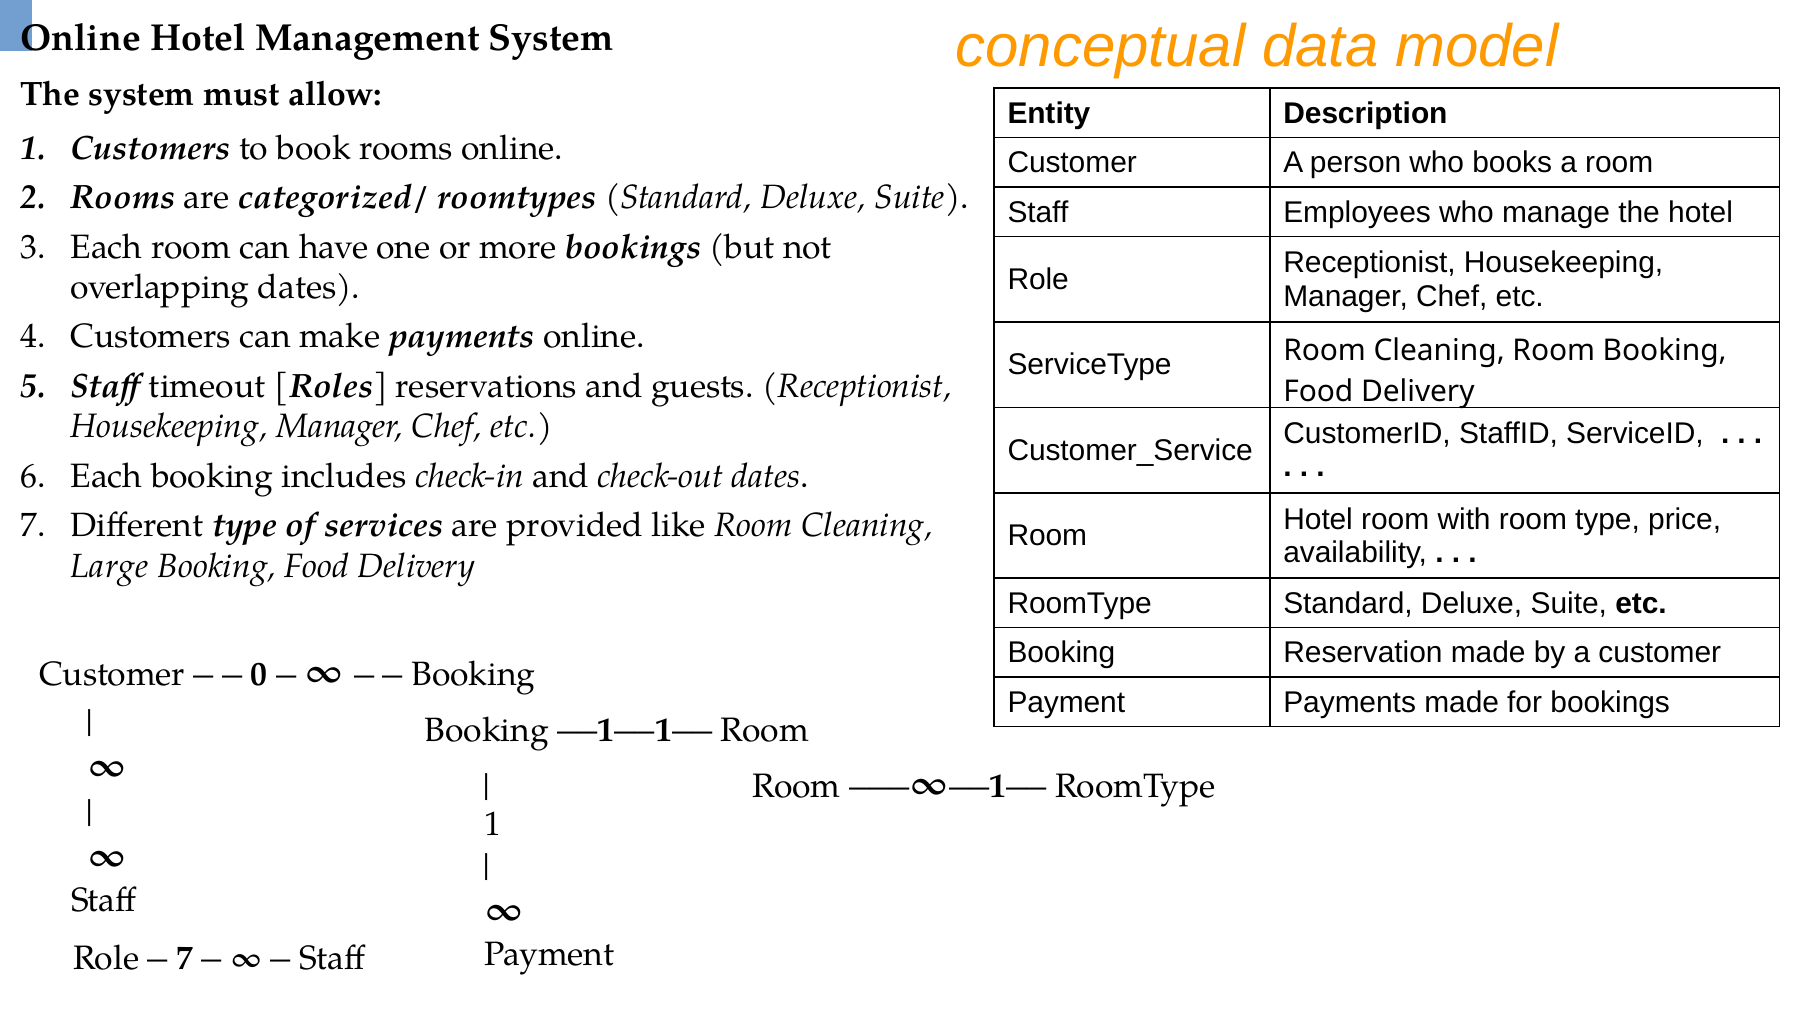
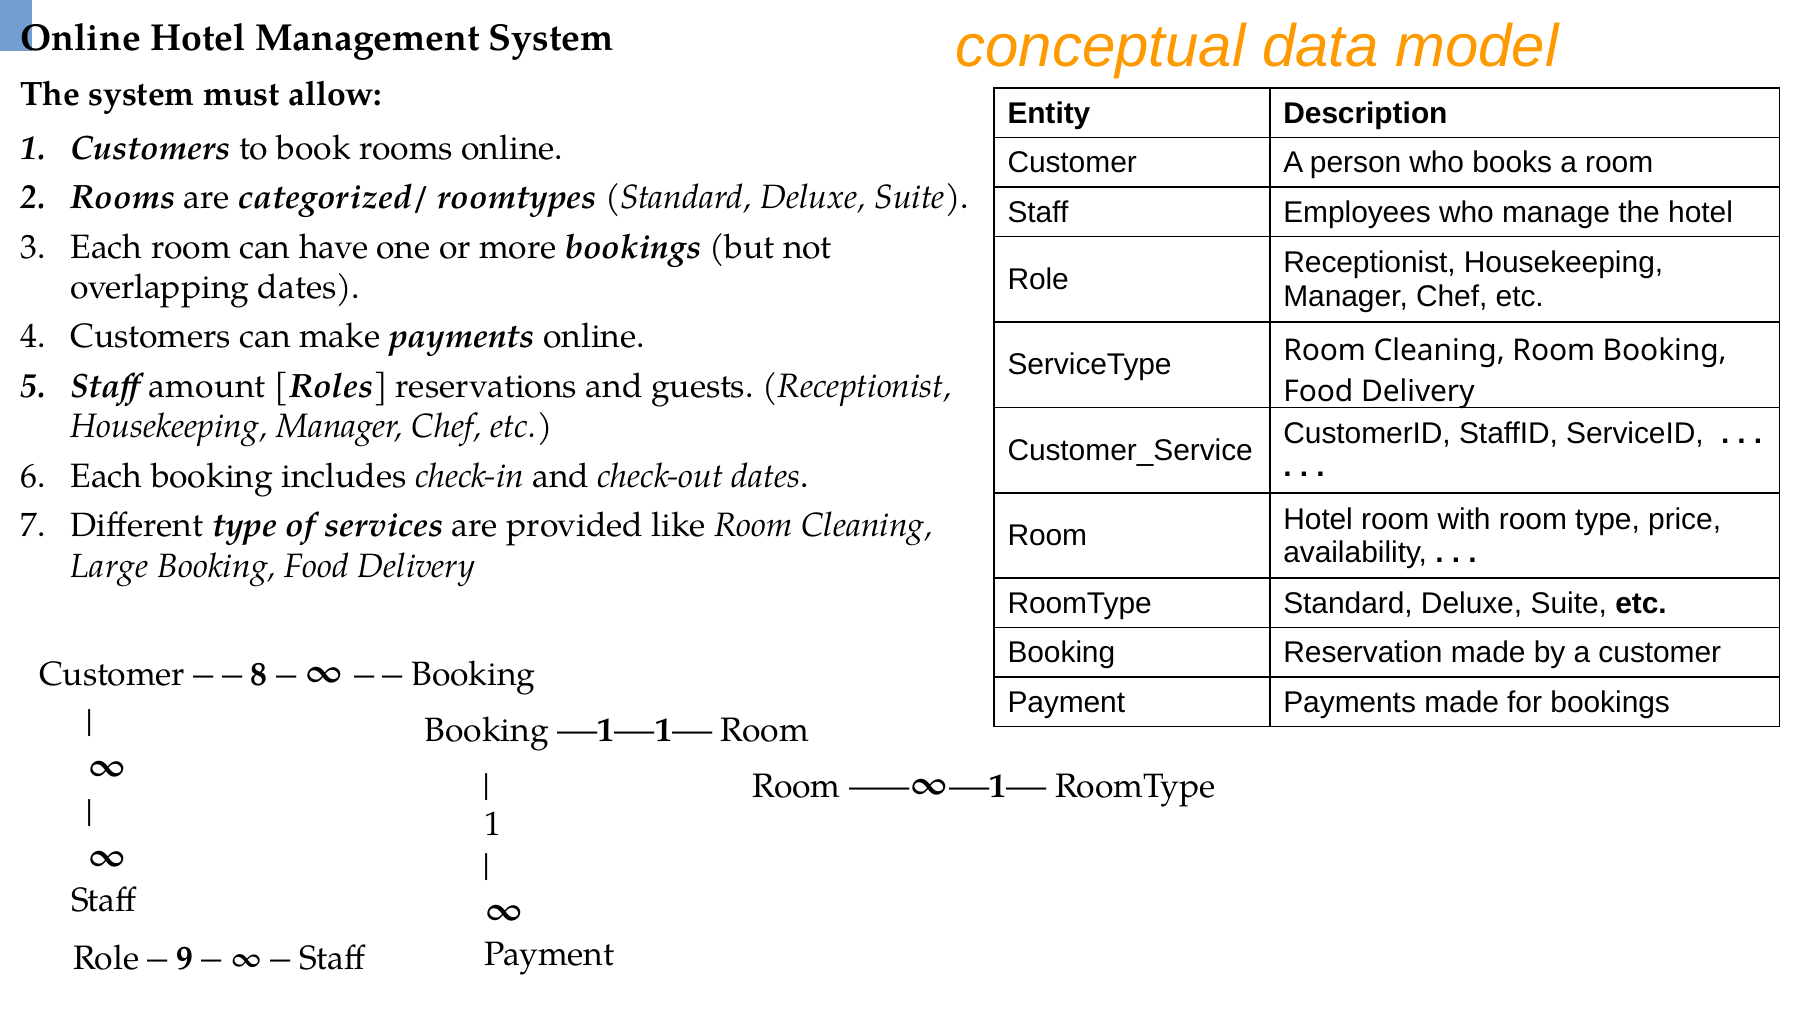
timeout: timeout -> amount
0: 0 -> 8
7 at (185, 958): 7 -> 9
